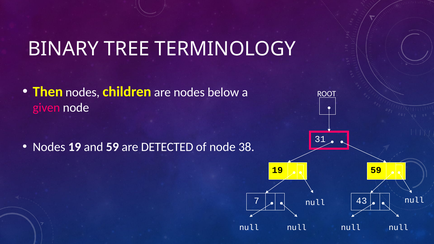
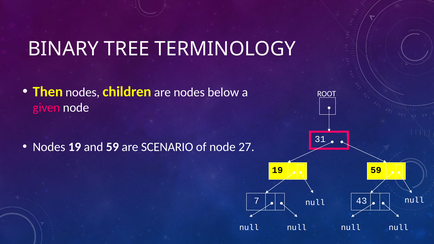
DETECTED: DETECTED -> SCENARIO
38: 38 -> 27
